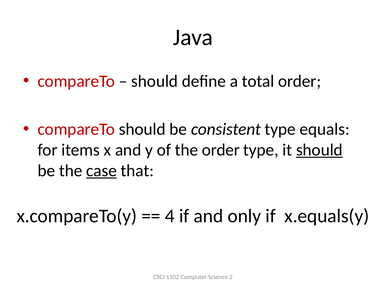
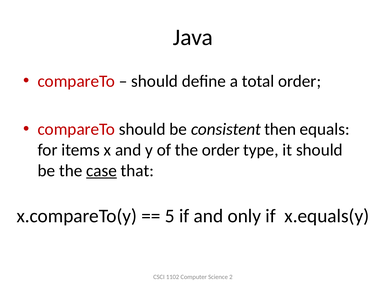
consistent type: type -> then
should at (319, 150) underline: present -> none
4: 4 -> 5
